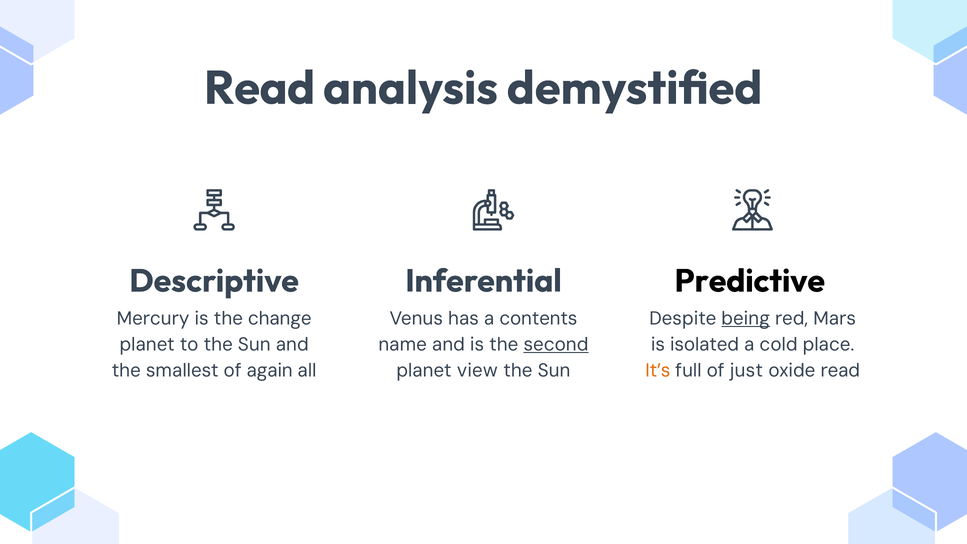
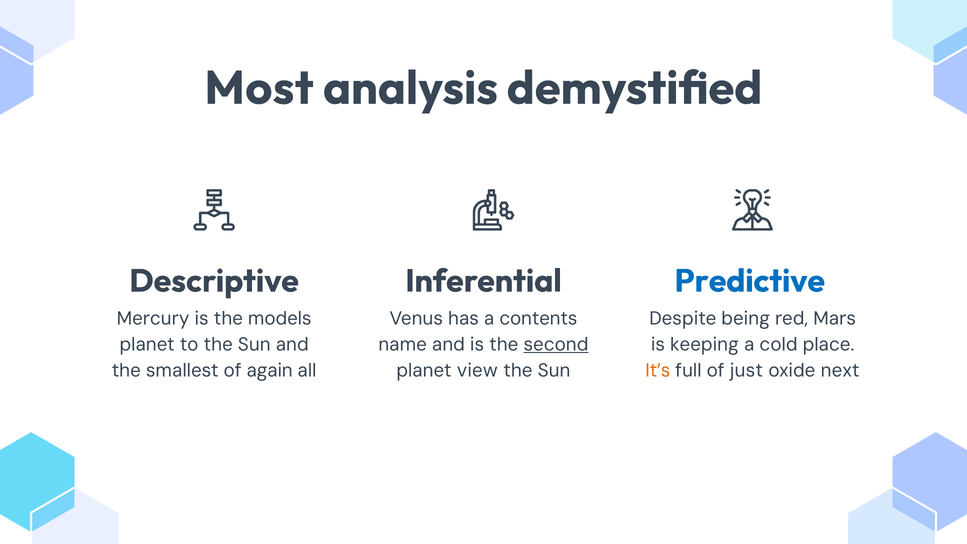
Read at (260, 88): Read -> Most
Predictive colour: black -> blue
change: change -> models
being underline: present -> none
isolated: isolated -> keeping
oxide read: read -> next
